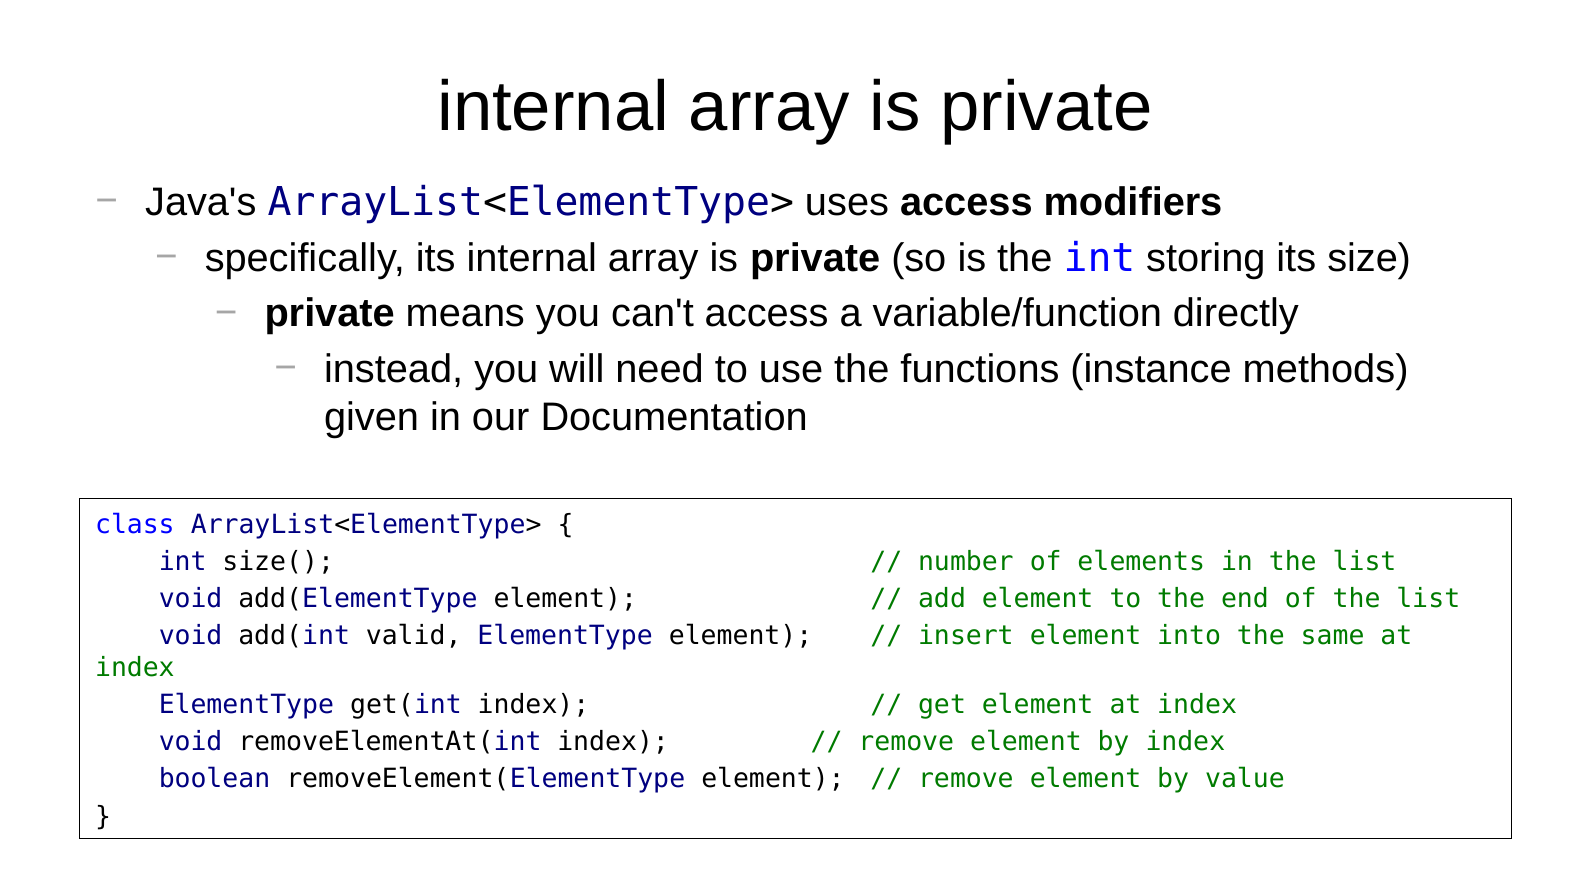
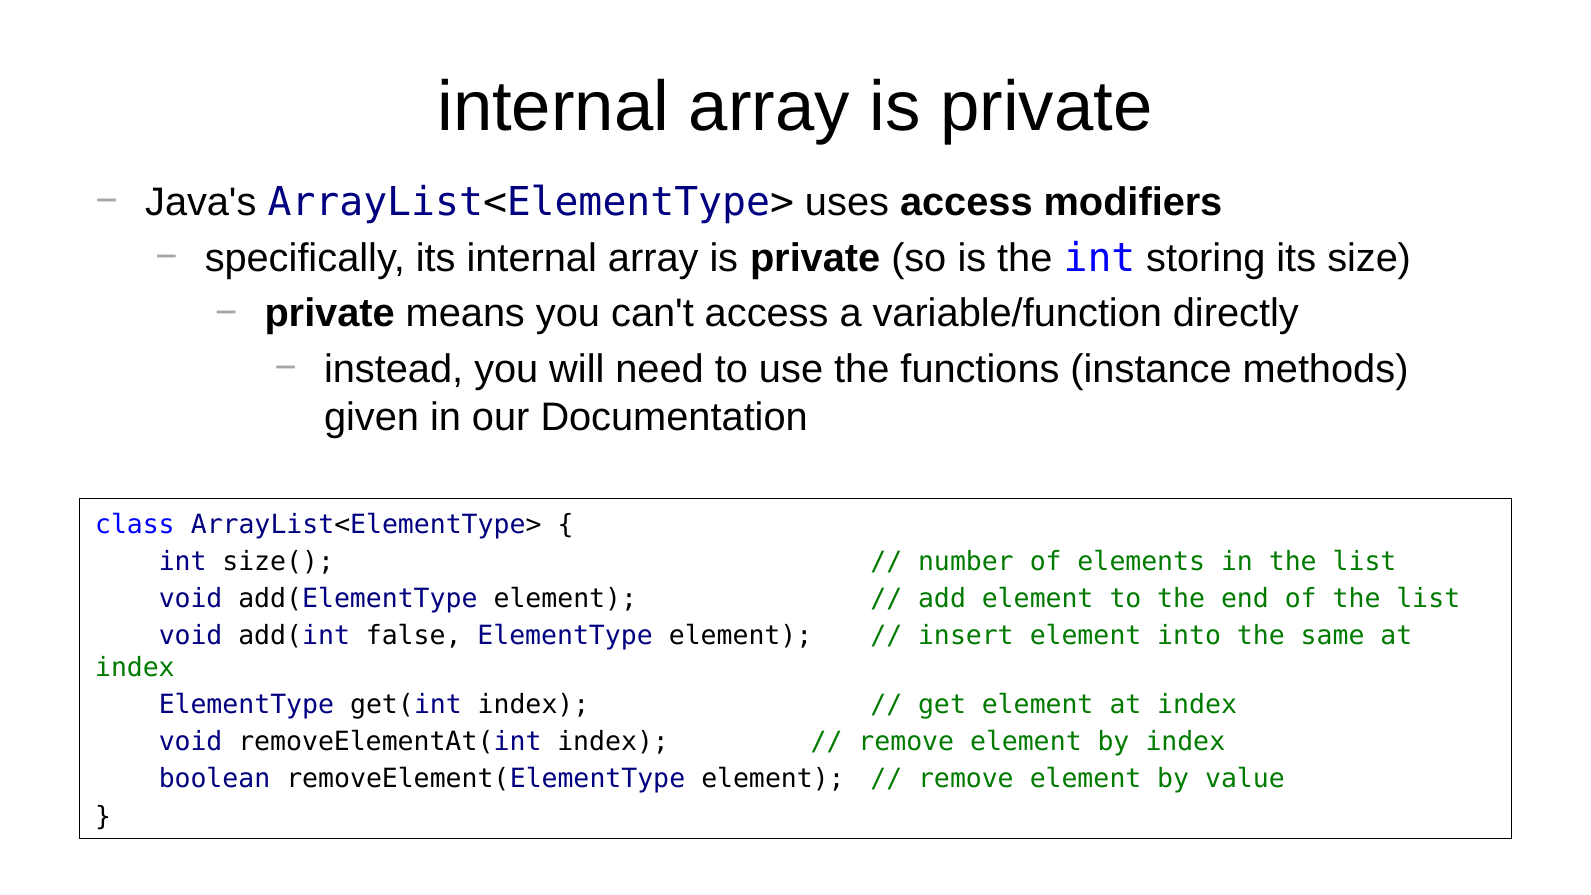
valid: valid -> false
